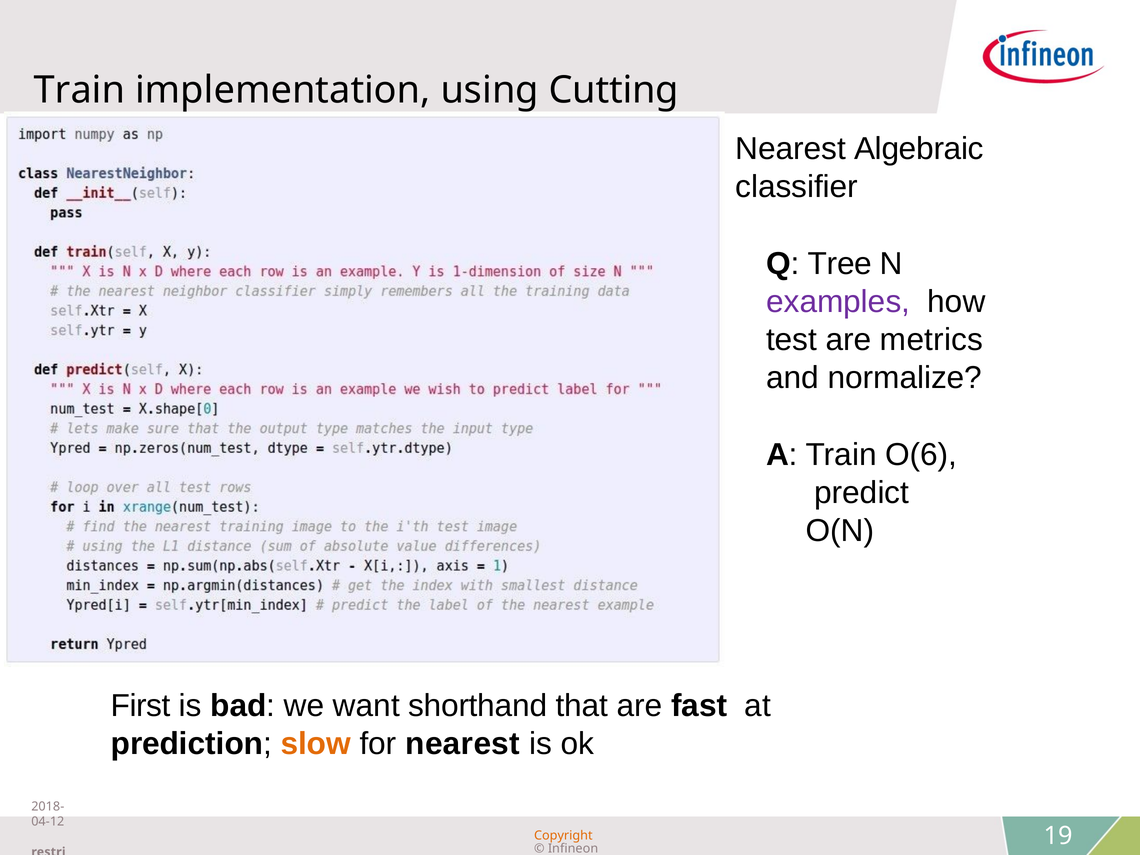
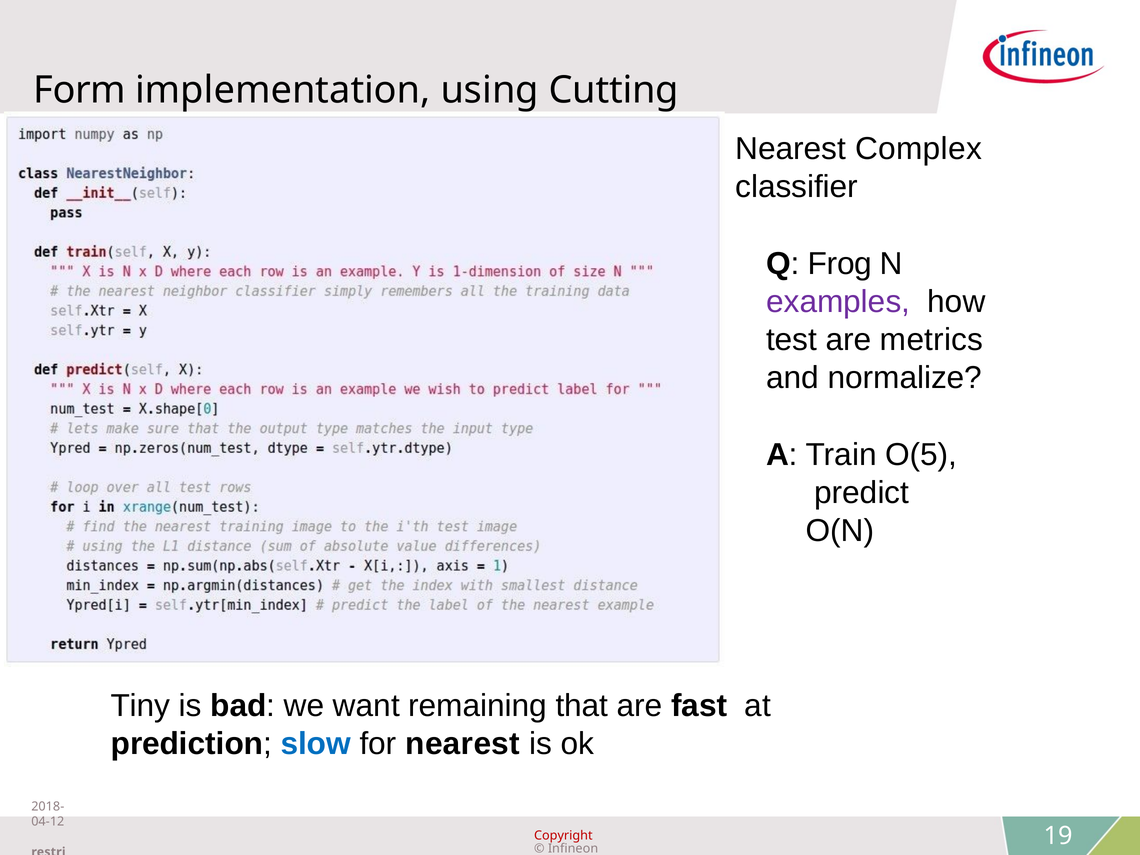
Train at (79, 90): Train -> Form
Algebraic: Algebraic -> Complex
Tree: Tree -> Frog
O(6: O(6 -> O(5
First: First -> Tiny
shorthand: shorthand -> remaining
slow colour: orange -> blue
Copyright colour: orange -> red
